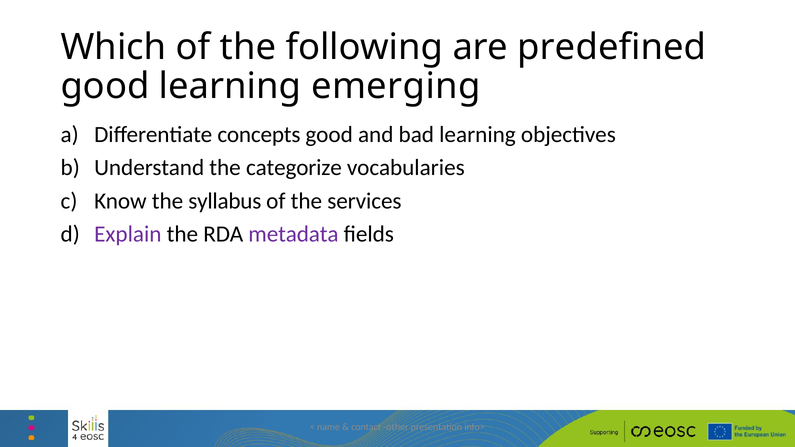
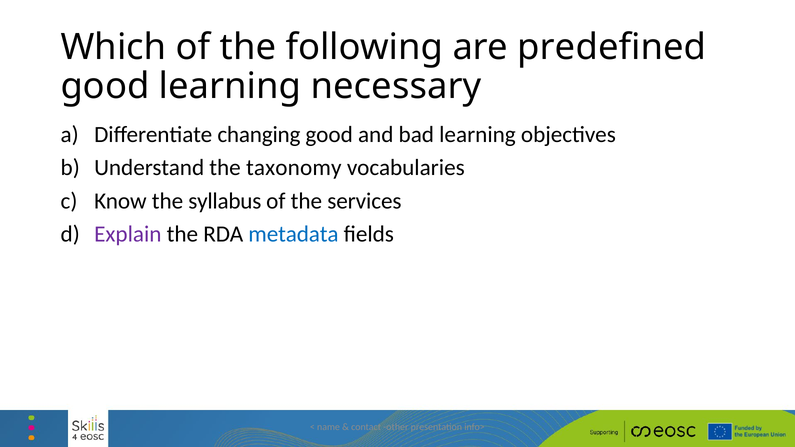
emerging: emerging -> necessary
concepts: concepts -> changing
categorize: categorize -> taxonomy
metadata colour: purple -> blue
